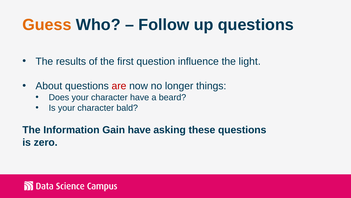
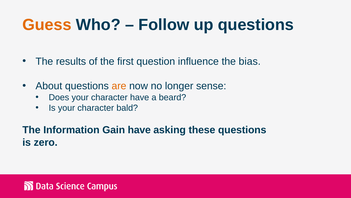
light: light -> bias
are colour: red -> orange
things: things -> sense
